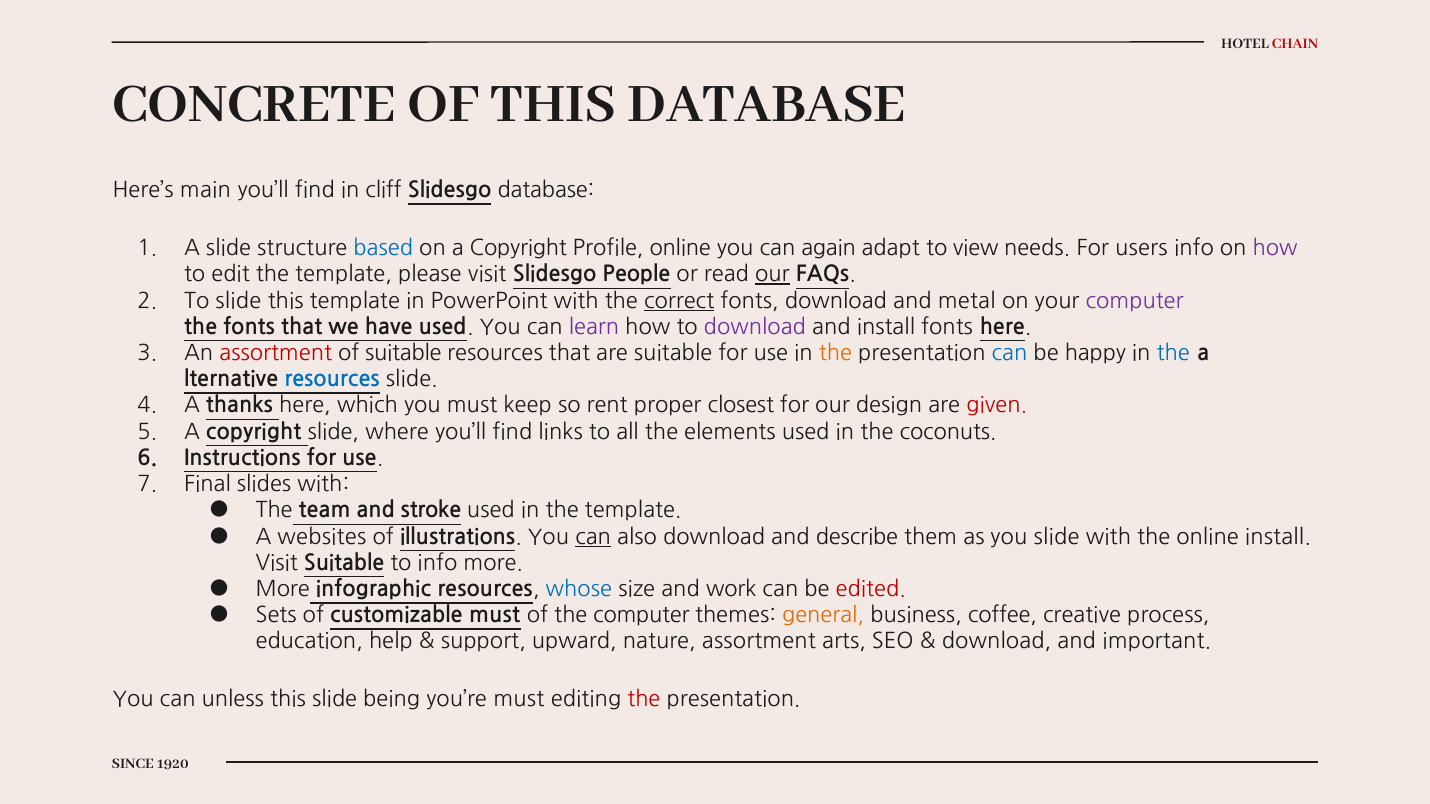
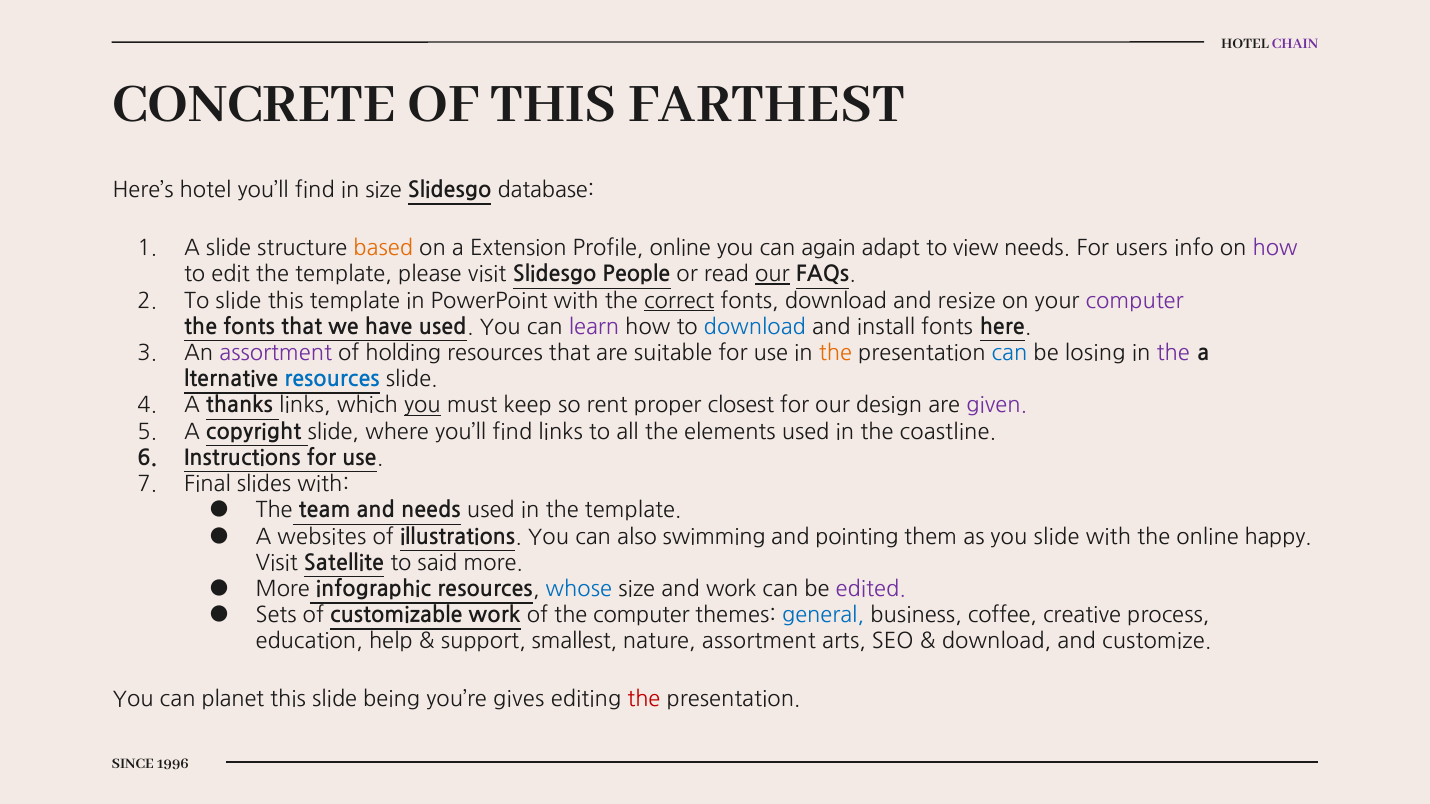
CHAIN colour: red -> purple
THIS DATABASE: DATABASE -> FARTHEST
Here’s main: main -> hotel
in cliff: cliff -> size
based colour: blue -> orange
on a Copyright: Copyright -> Extension
metal: metal -> resize
download at (755, 327) colour: purple -> blue
assortment at (276, 354) colour: red -> purple
of suitable: suitable -> holding
happy: happy -> losing
the at (1173, 354) colour: blue -> purple
thanks here: here -> links
you at (422, 406) underline: none -> present
given colour: red -> purple
coconuts: coconuts -> coastline
and stroke: stroke -> needs
can at (593, 537) underline: present -> none
also download: download -> swimming
describe: describe -> pointing
online install: install -> happy
Visit Suitable: Suitable -> Satellite
to info: info -> said
edited colour: red -> purple
customizable must: must -> work
general colour: orange -> blue
upward: upward -> smallest
important: important -> customize
unless: unless -> planet
you’re must: must -> gives
1920: 1920 -> 1996
